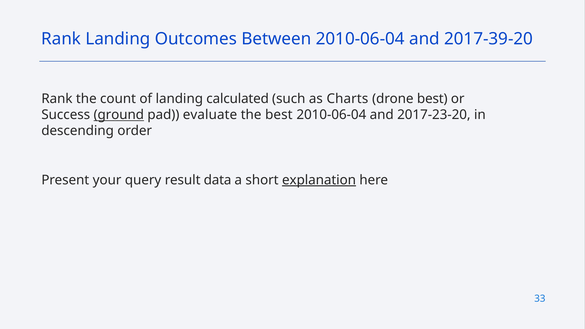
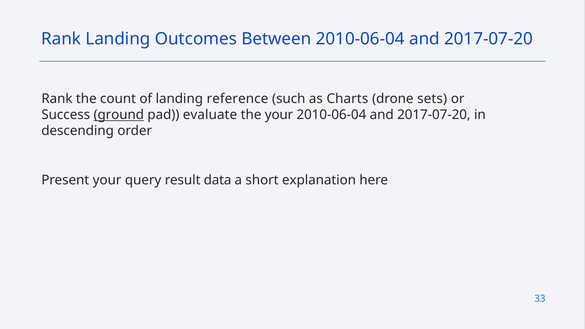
Between 2010-06-04 and 2017-39-20: 2017-39-20 -> 2017-07-20
calculated: calculated -> reference
drone best: best -> sets
the best: best -> your
2017-23-20 at (434, 115): 2017-23-20 -> 2017-07-20
explanation underline: present -> none
